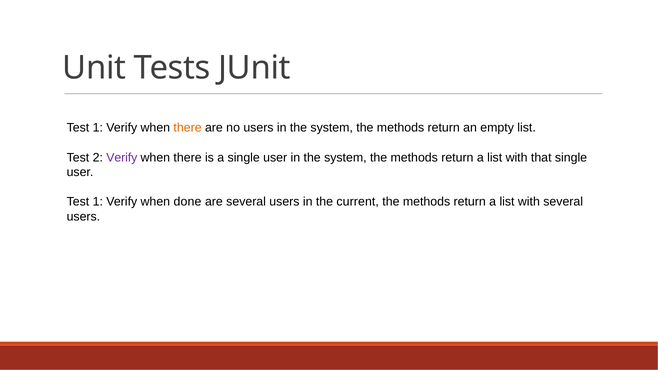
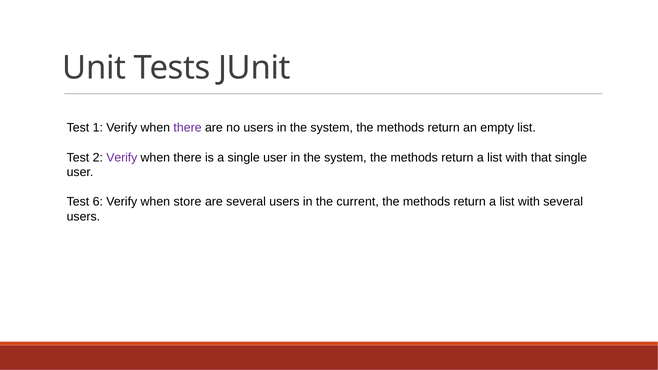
there at (188, 128) colour: orange -> purple
1 at (98, 202): 1 -> 6
done: done -> store
